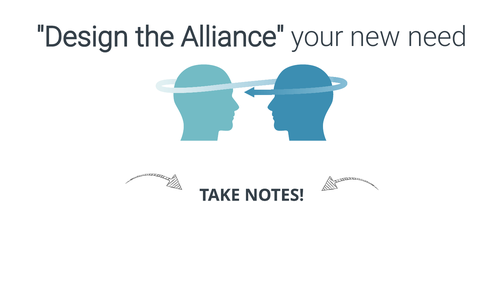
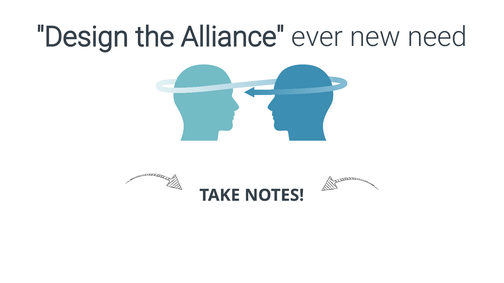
your: your -> ever
